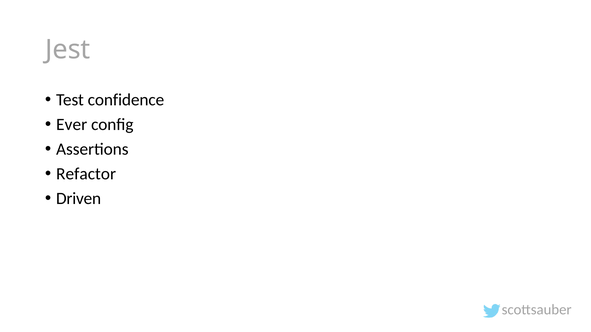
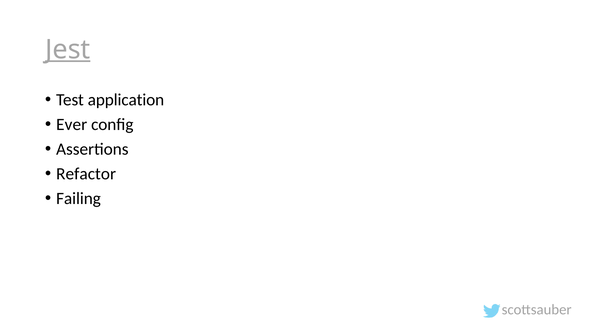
Jest underline: none -> present
confidence: confidence -> application
Driven: Driven -> Failing
